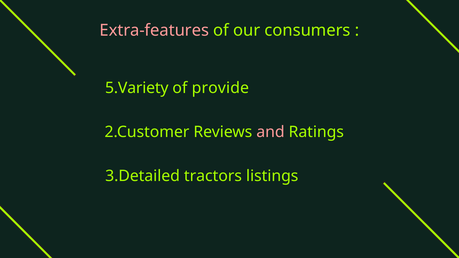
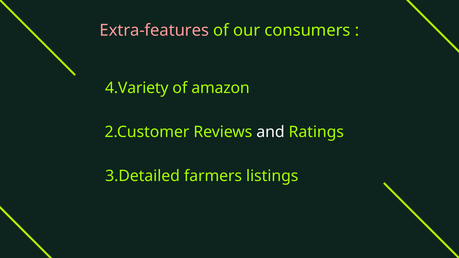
5.Variety: 5.Variety -> 4.Variety
provide: provide -> amazon
and colour: pink -> white
tractors: tractors -> farmers
